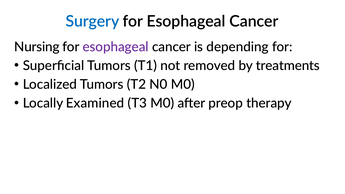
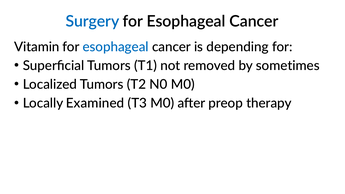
Nursing: Nursing -> Vitamin
esophageal at (116, 47) colour: purple -> blue
treatments: treatments -> sometimes
